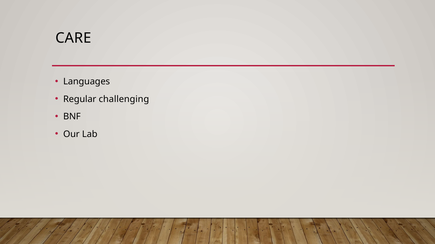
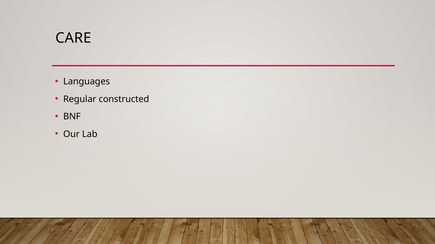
challenging: challenging -> constructed
